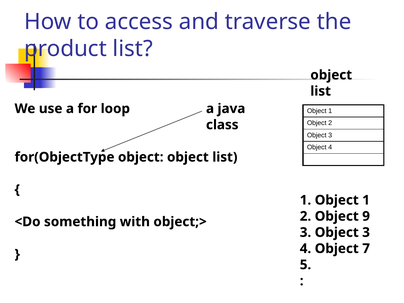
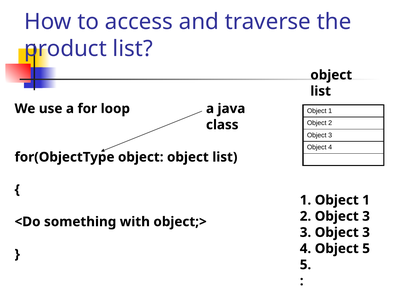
9 at (366, 216): 9 -> 3
Object 7: 7 -> 5
